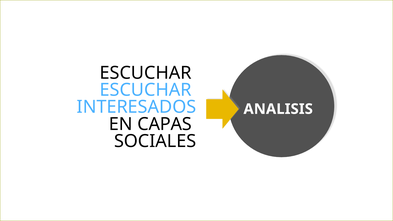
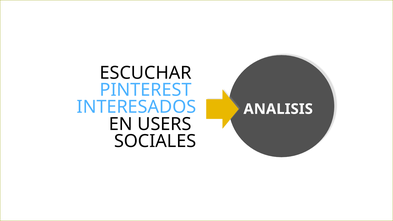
ESCUCHAR at (146, 90): ESCUCHAR -> PINTEREST
EN CAPAS: CAPAS -> USERS
